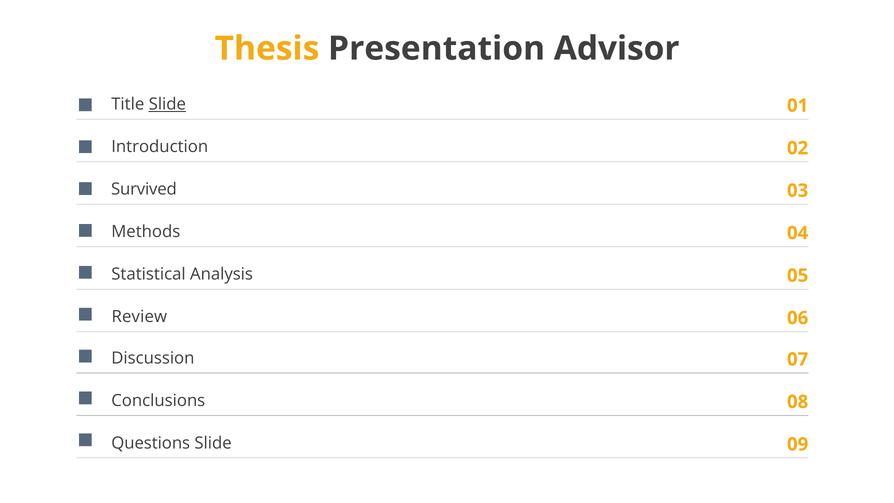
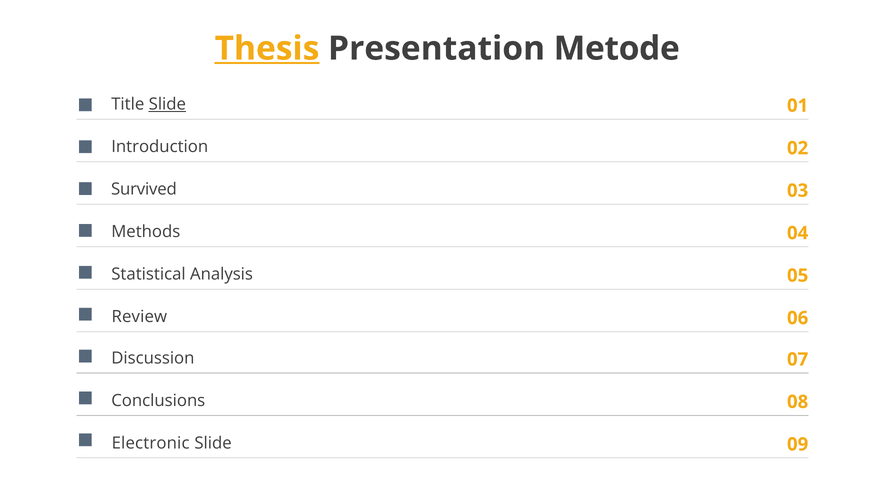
Thesis underline: none -> present
Advisor: Advisor -> Metode
Questions: Questions -> Electronic
